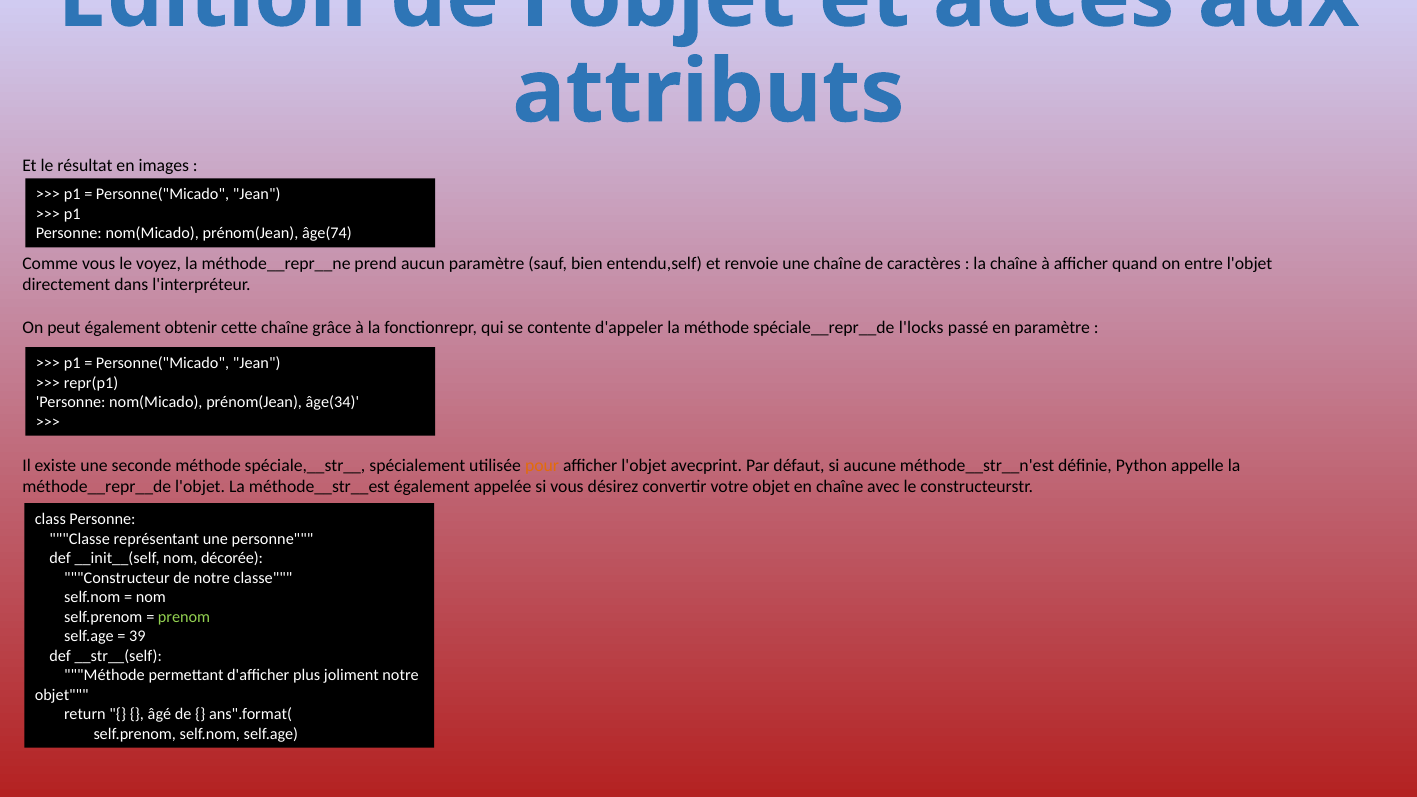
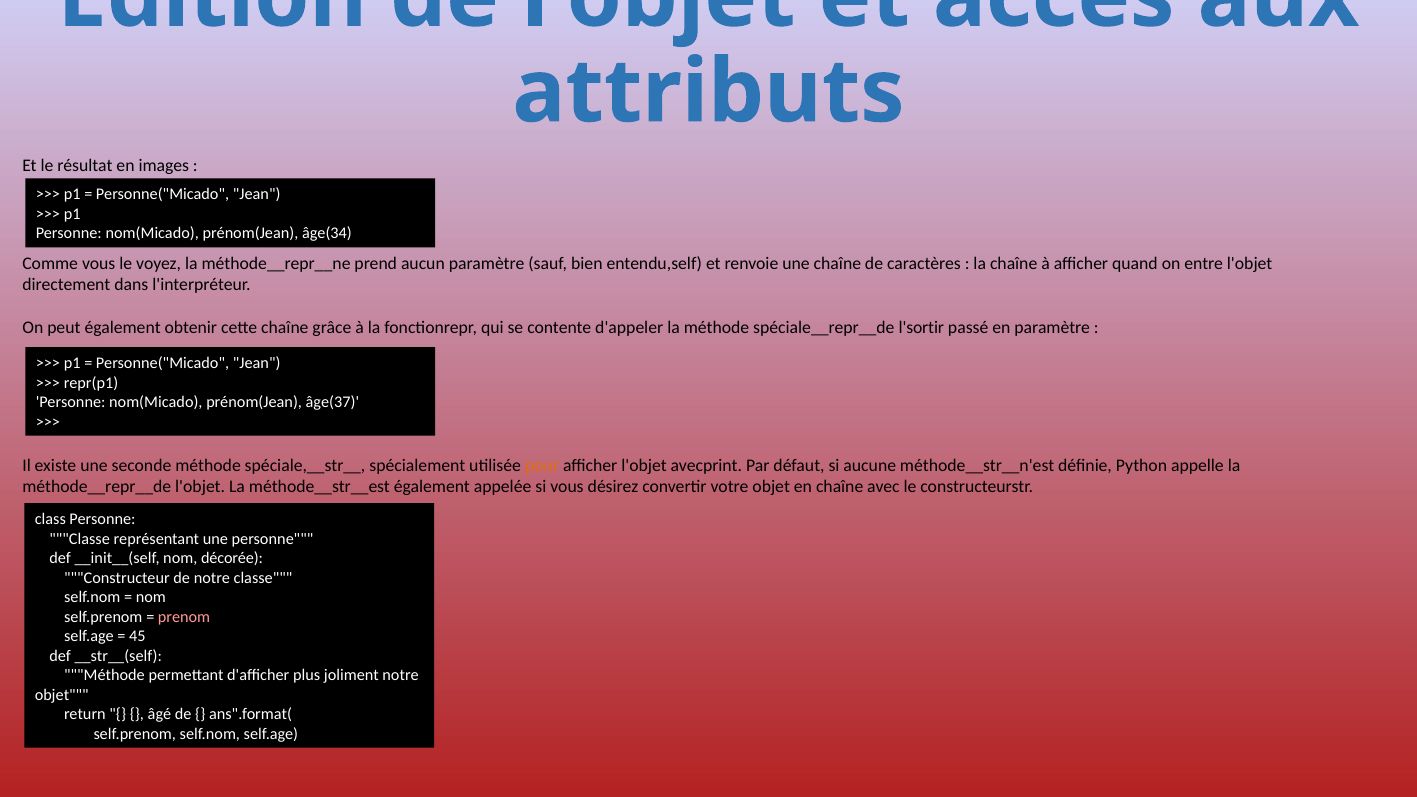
âge(74: âge(74 -> âge(34
l'locks: l'locks -> l'sortir
âge(34: âge(34 -> âge(37
prenom colour: light green -> pink
39: 39 -> 45
